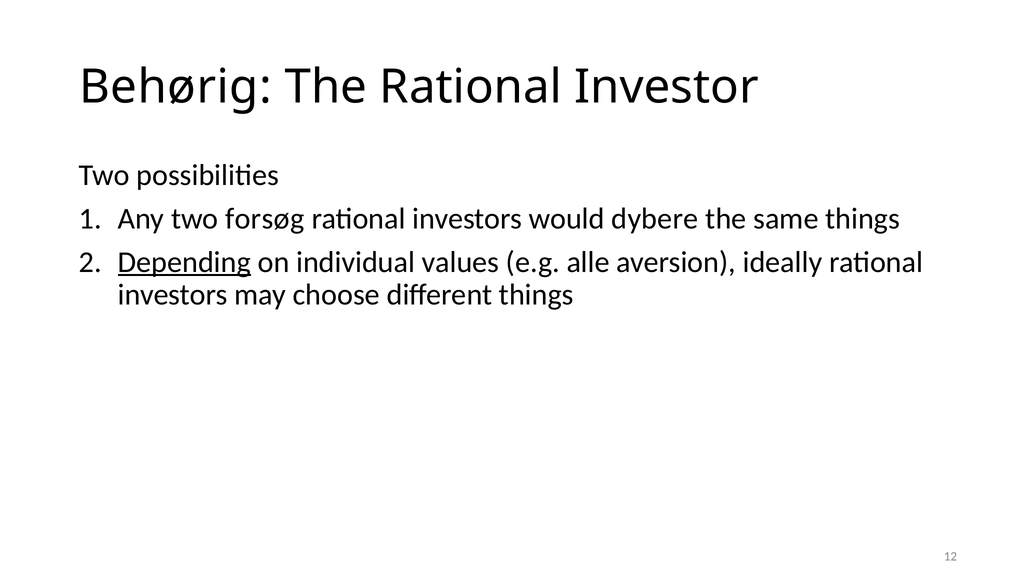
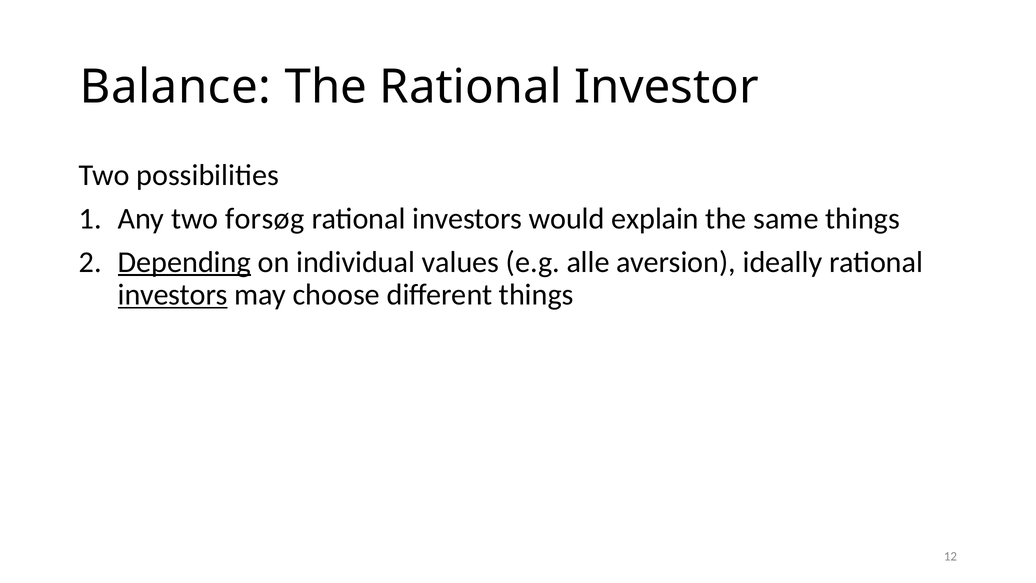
Behørig: Behørig -> Balance
dybere: dybere -> explain
investors at (173, 295) underline: none -> present
